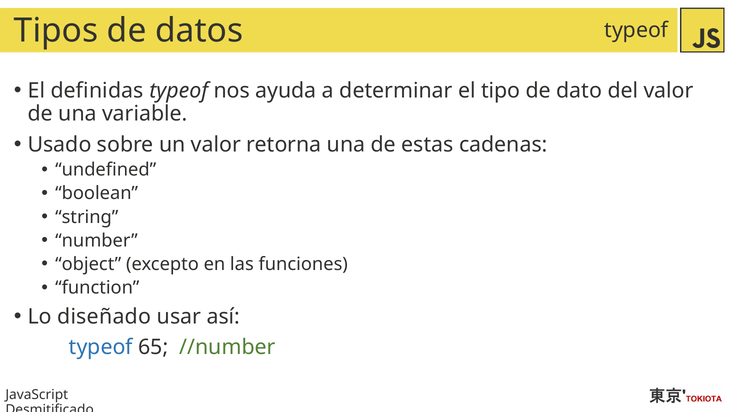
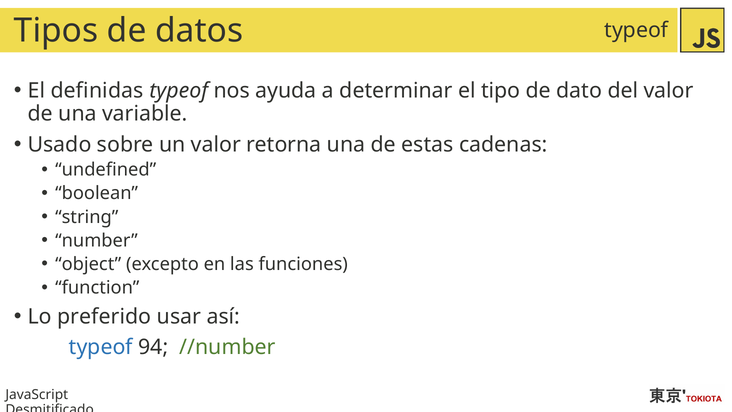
diseñado: diseñado -> preferido
65: 65 -> 94
